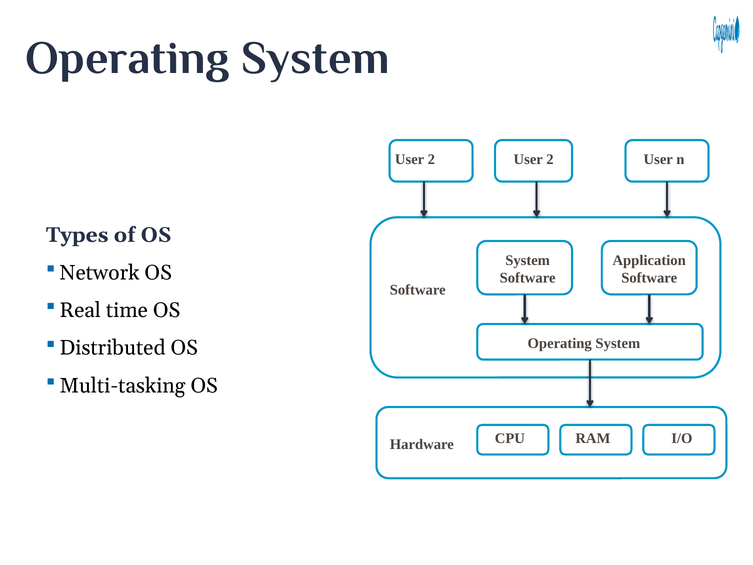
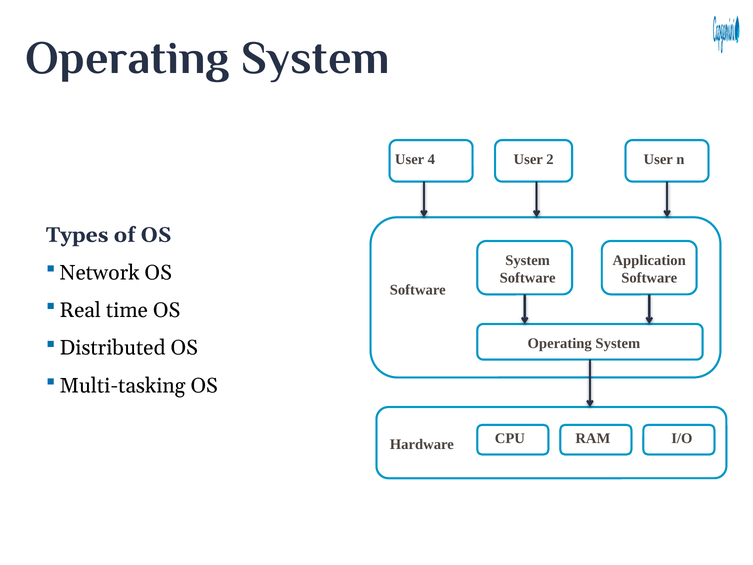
2 at (431, 159): 2 -> 4
